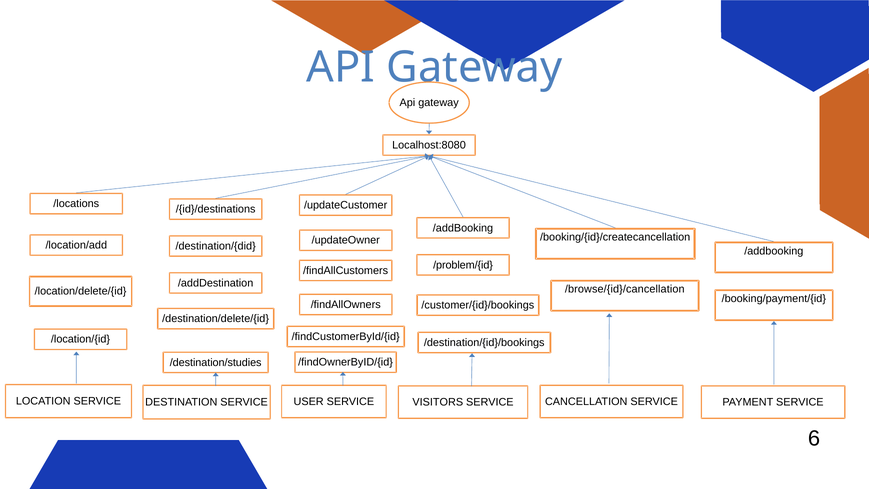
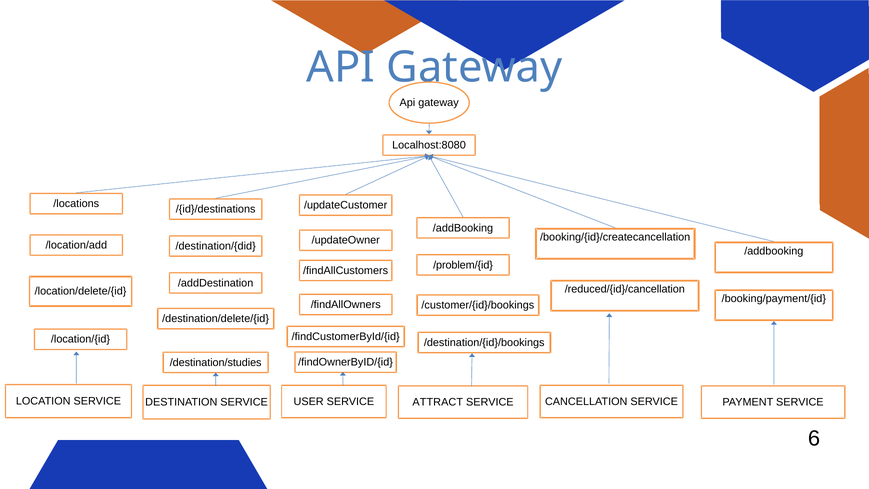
/browse/{id}/cancellation: /browse/{id}/cancellation -> /reduced/{id}/cancellation
VISITORS: VISITORS -> ATTRACT
